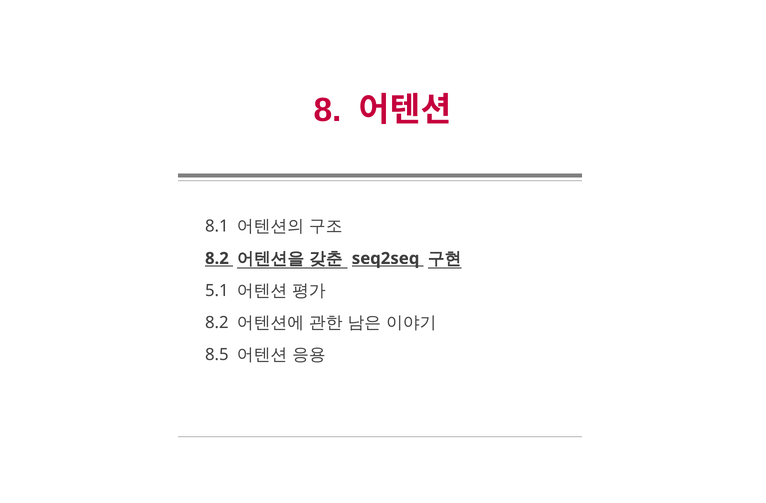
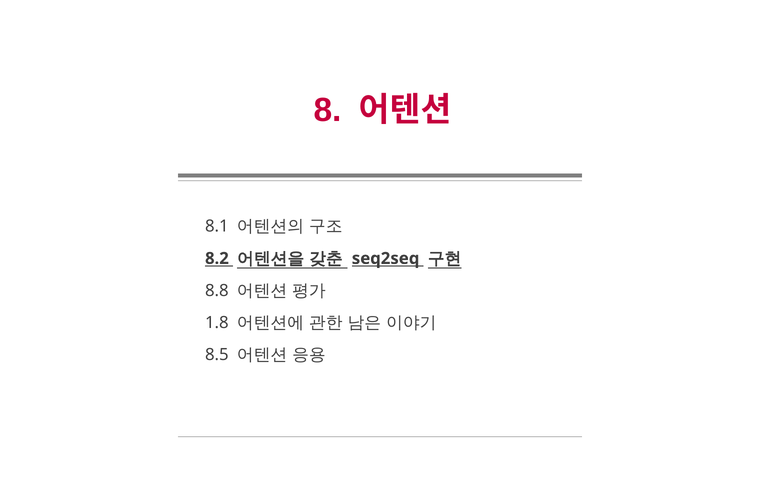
5.1: 5.1 -> 8.8
8.2 at (217, 323): 8.2 -> 1.8
